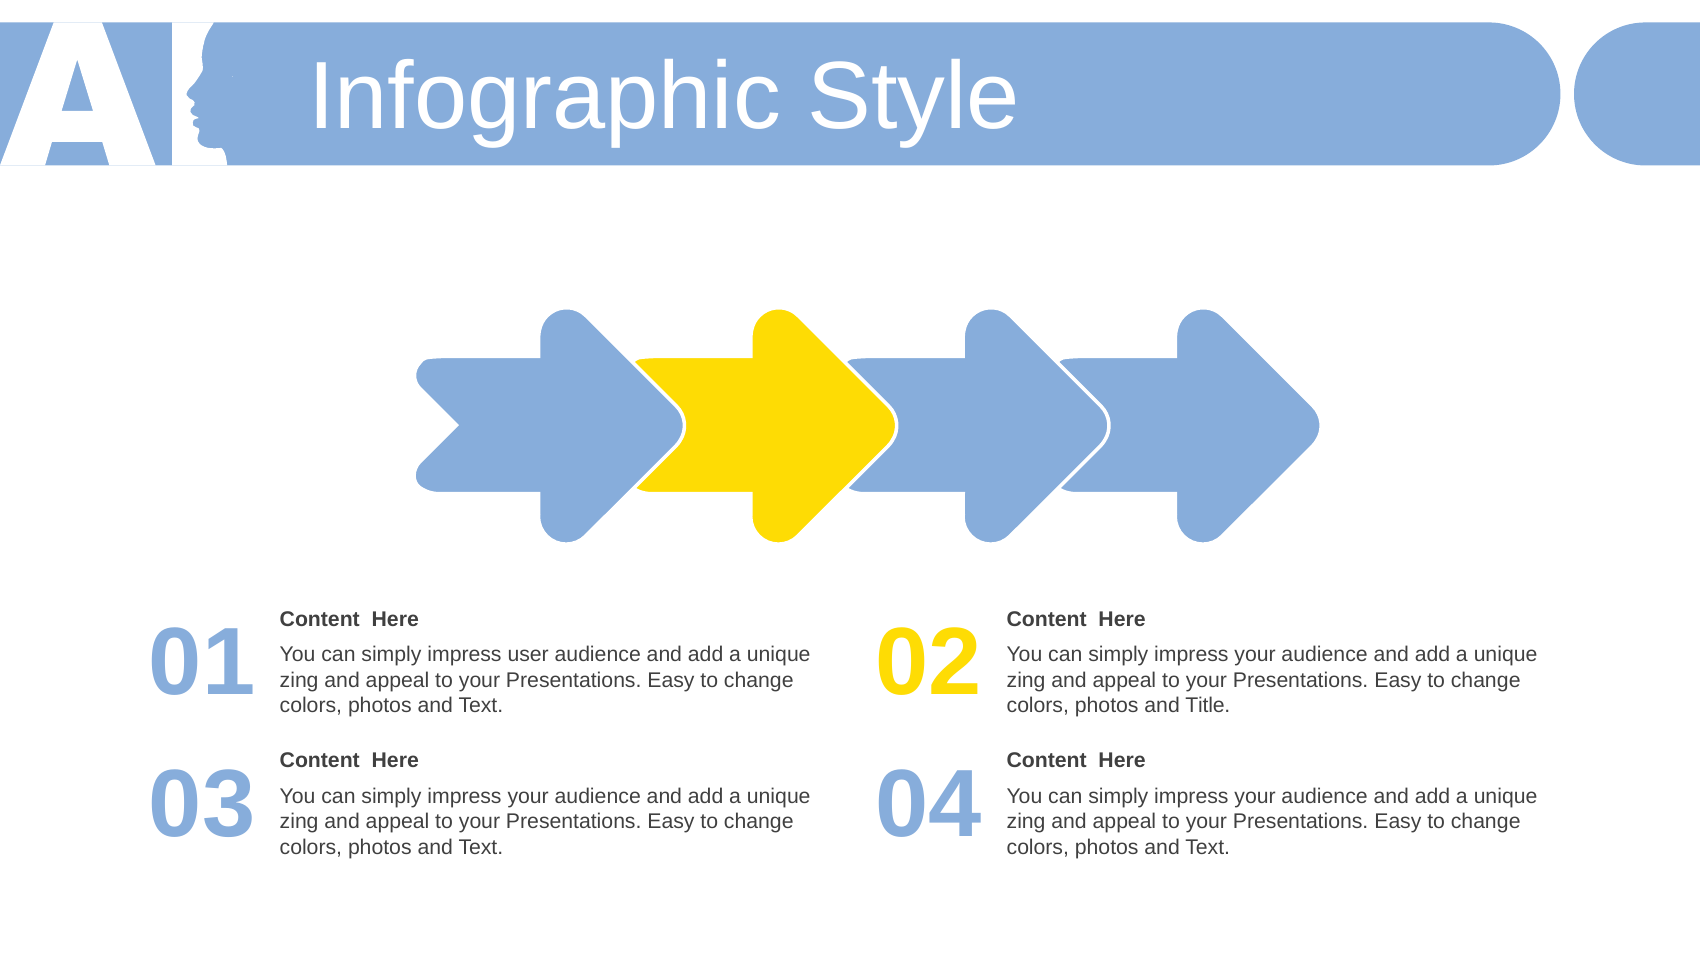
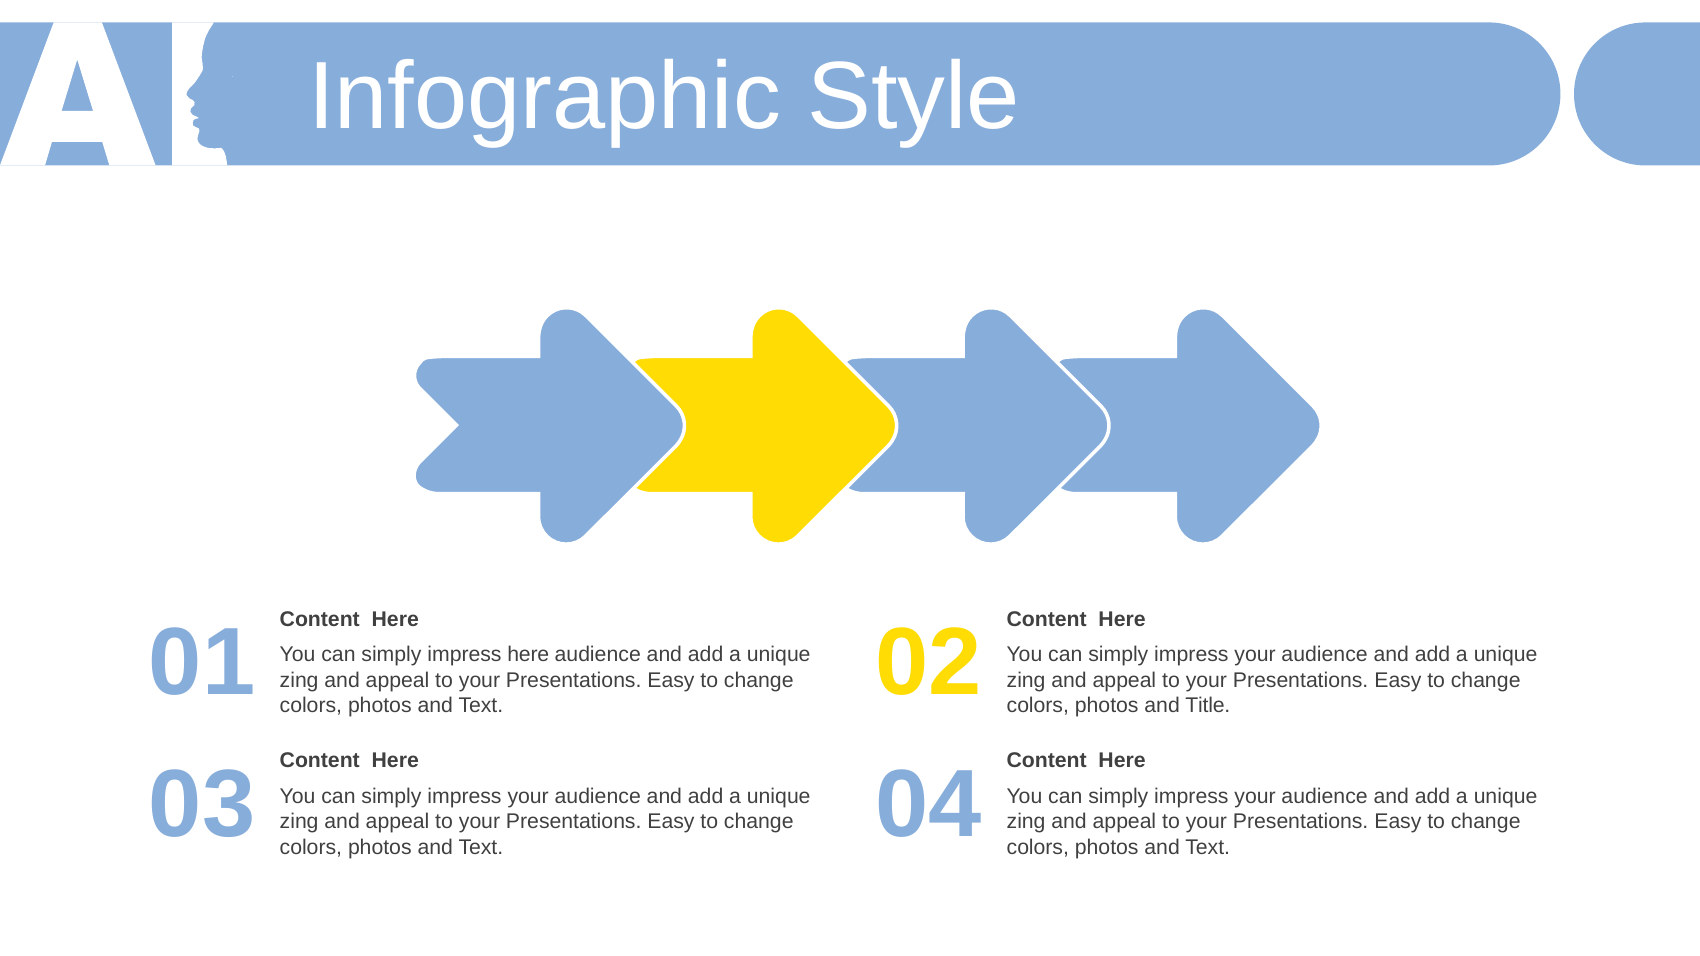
impress user: user -> here
